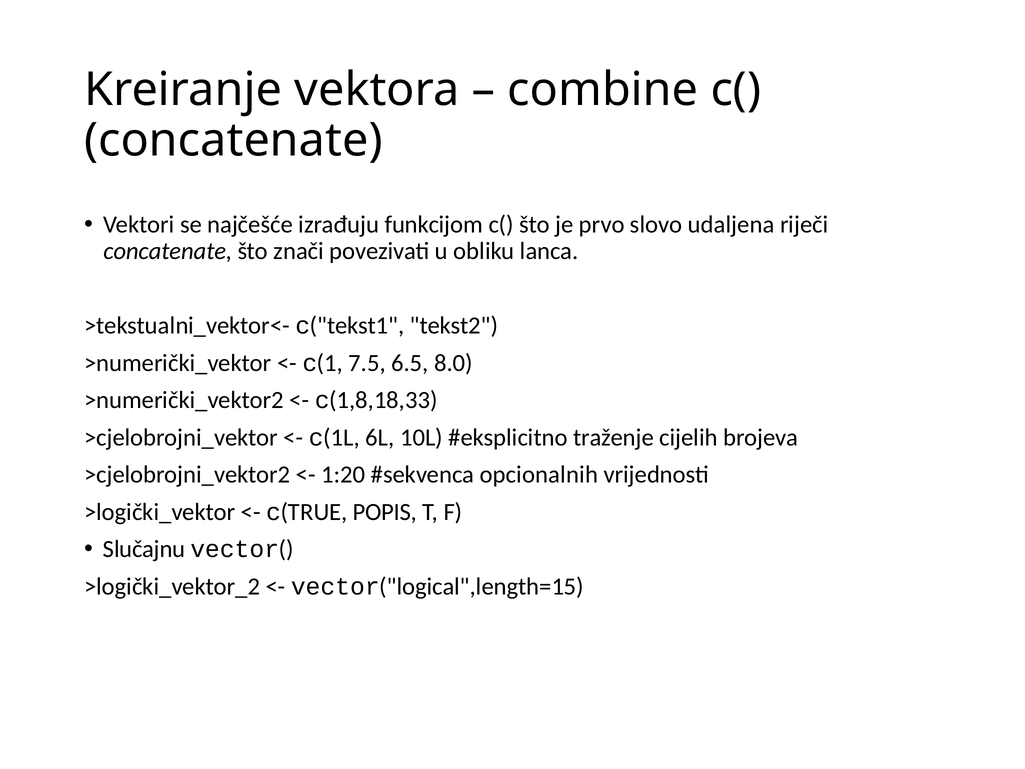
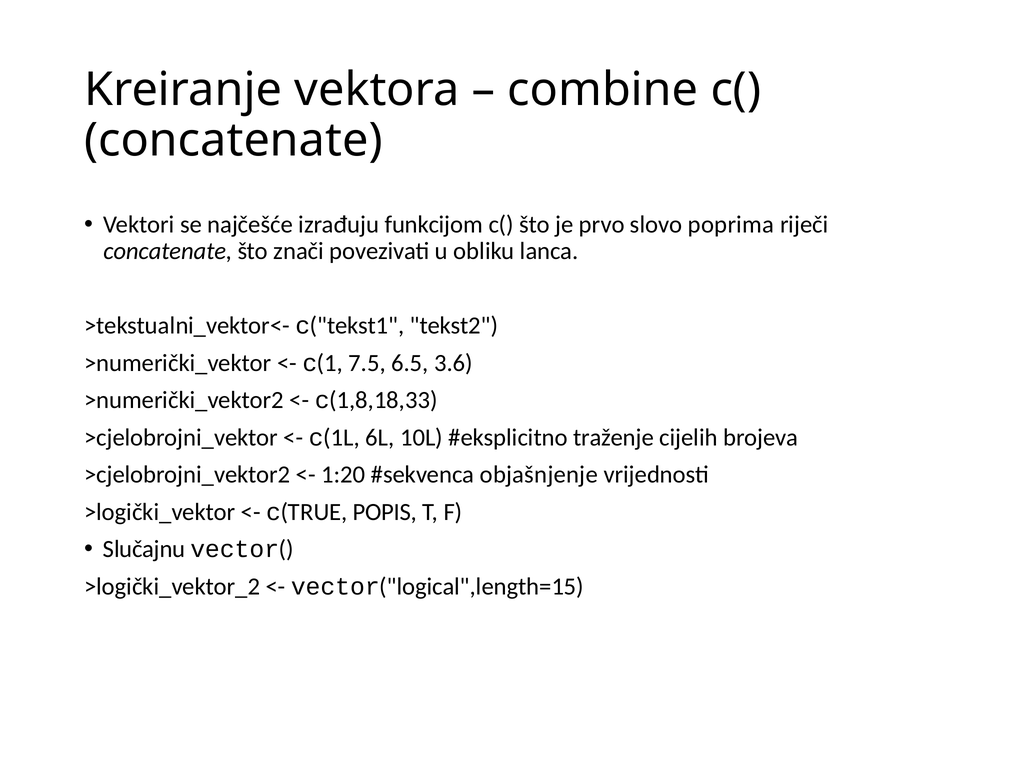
udaljena: udaljena -> poprima
8.0: 8.0 -> 3.6
opcionalnih: opcionalnih -> objašnjenje
